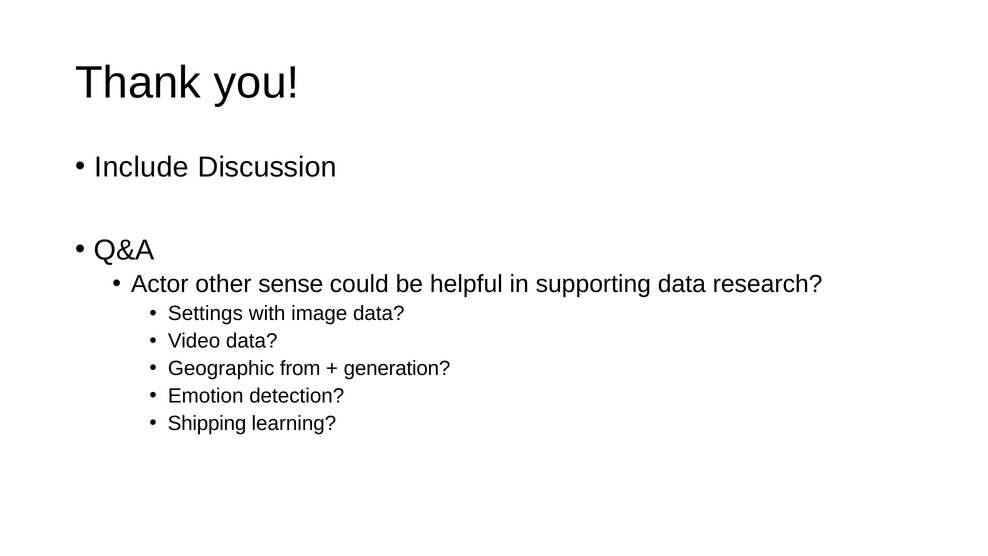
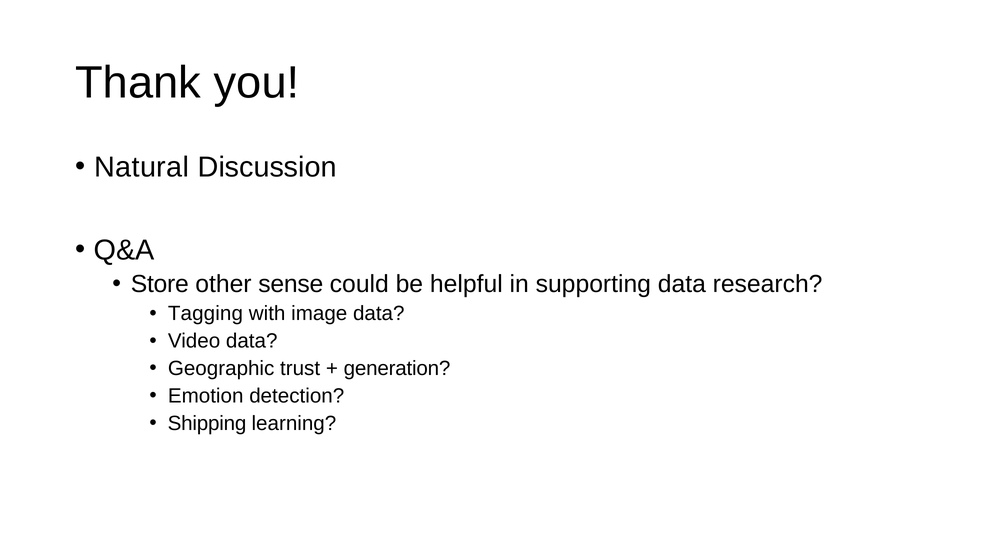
Include: Include -> Natural
Actor: Actor -> Store
Settings: Settings -> Tagging
from: from -> trust
